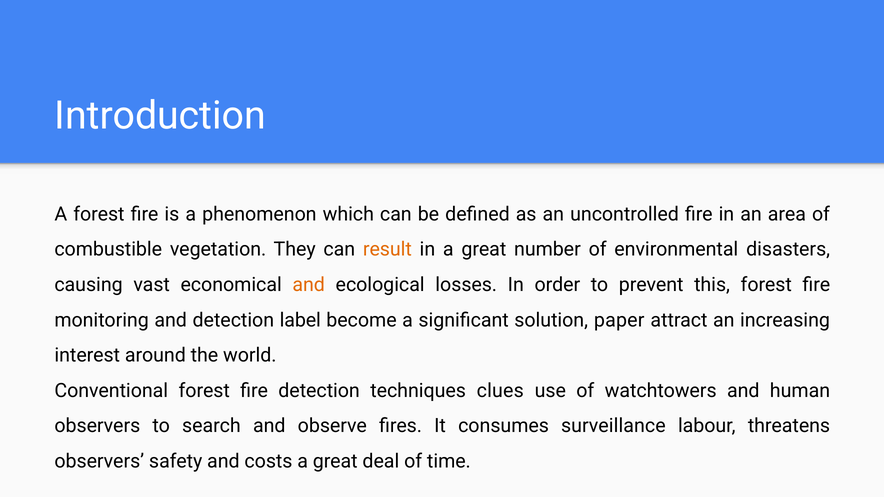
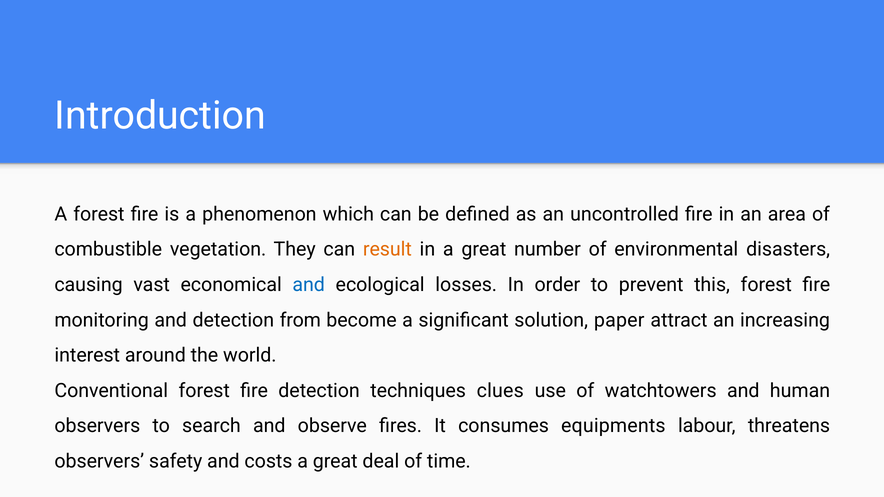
and at (309, 285) colour: orange -> blue
label: label -> from
surveillance: surveillance -> equipments
